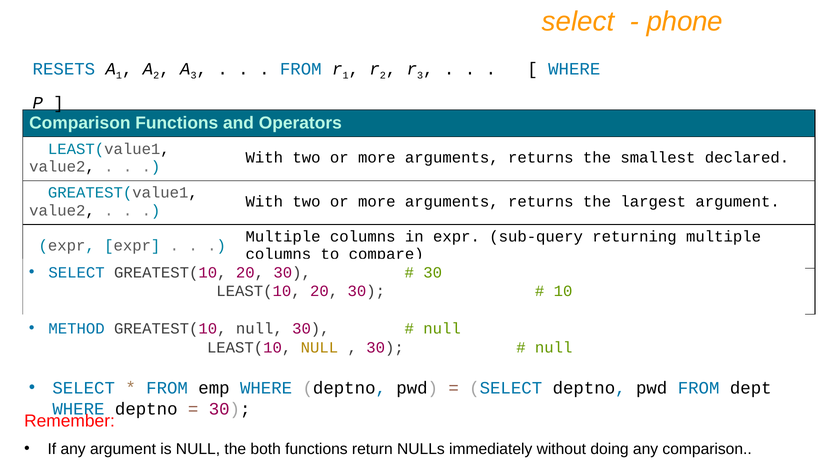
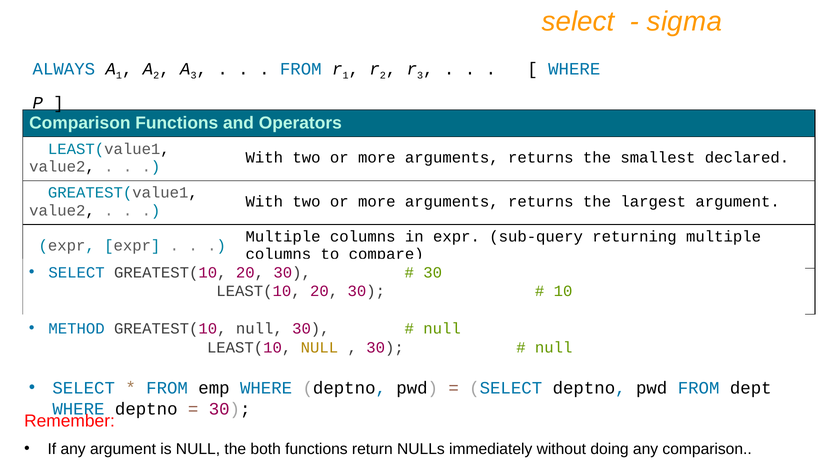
phone: phone -> sigma
RESETS: RESETS -> ALWAYS
